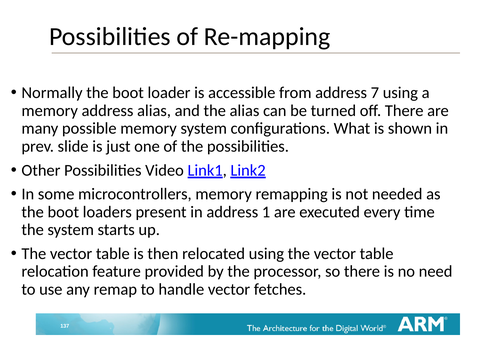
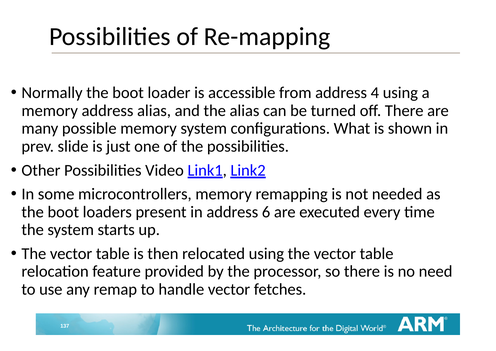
7: 7 -> 4
1: 1 -> 6
